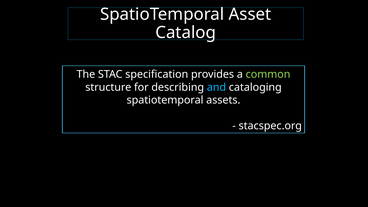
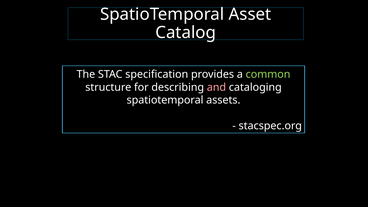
and colour: light blue -> pink
